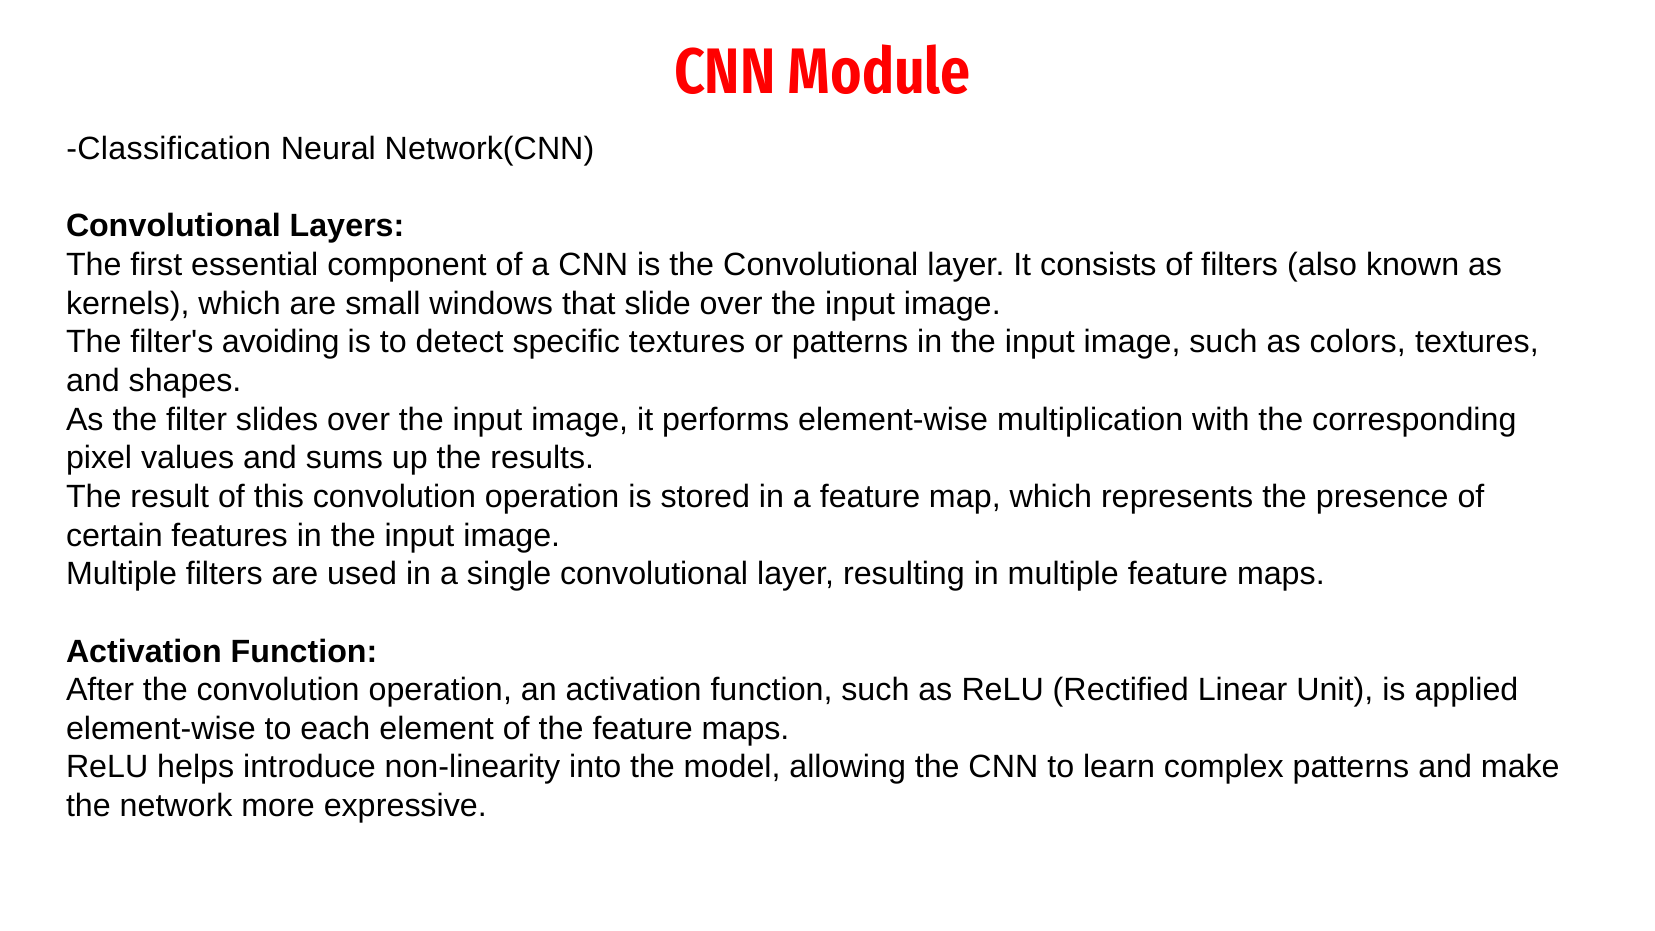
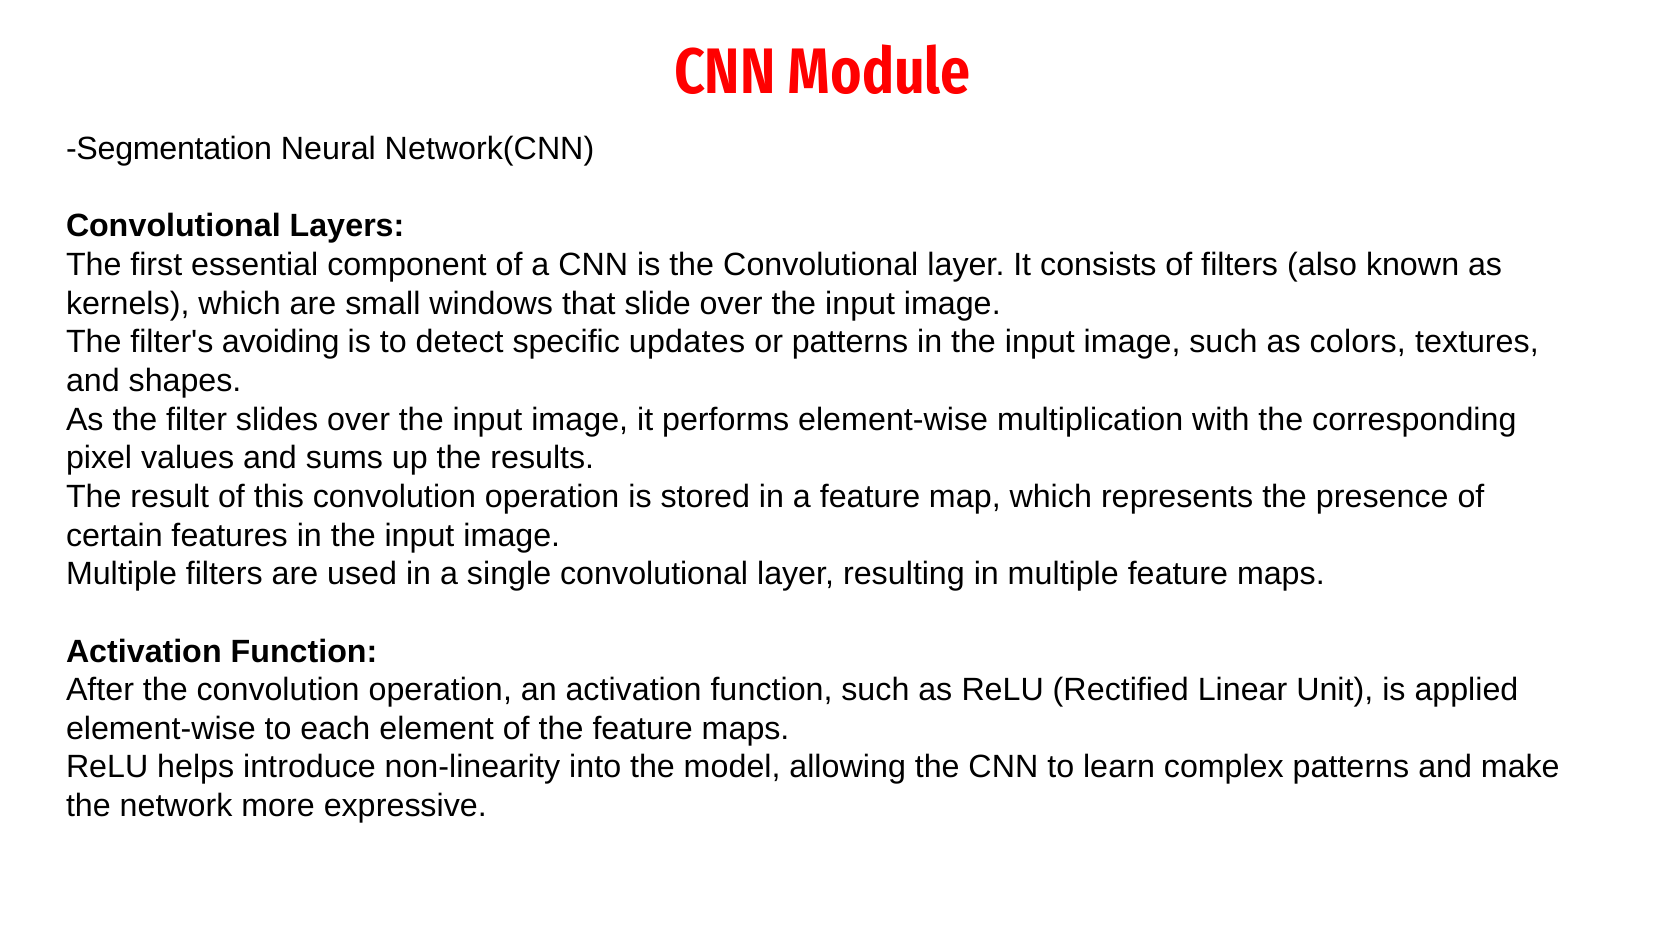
Classification: Classification -> Segmentation
specific textures: textures -> updates
